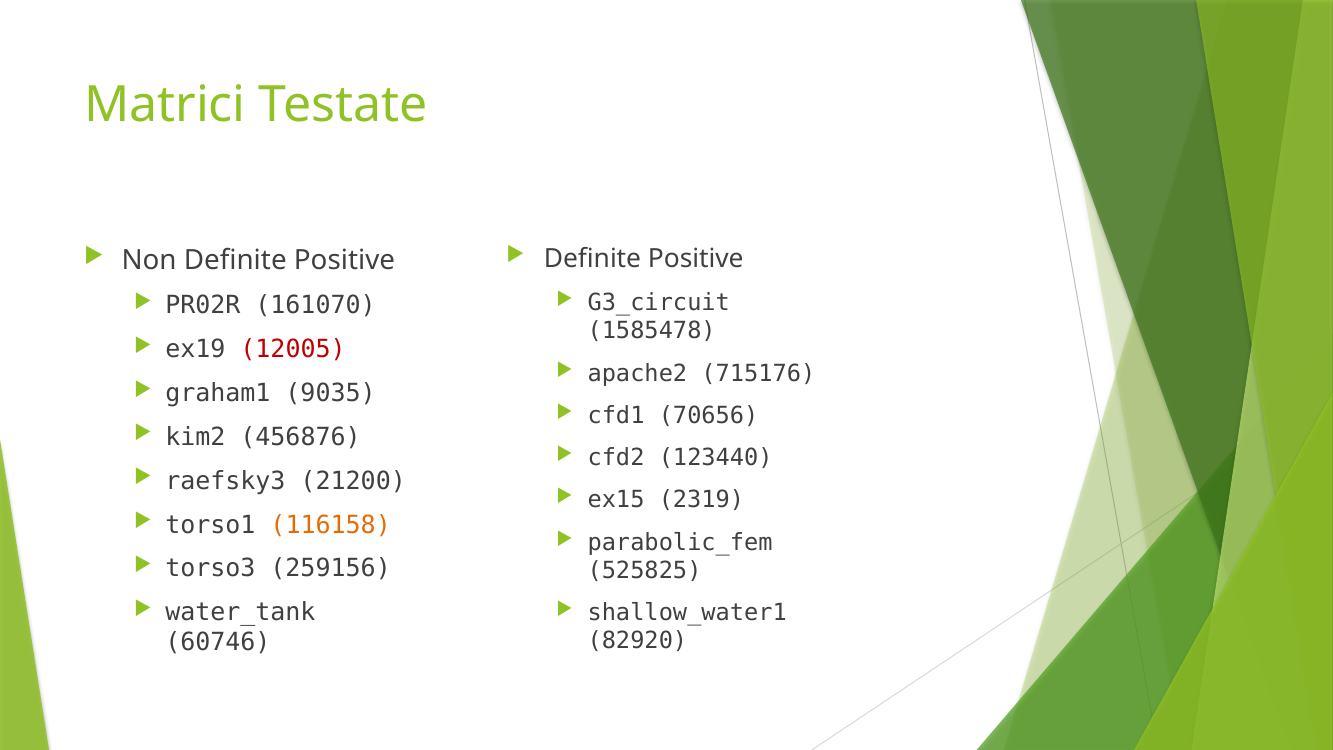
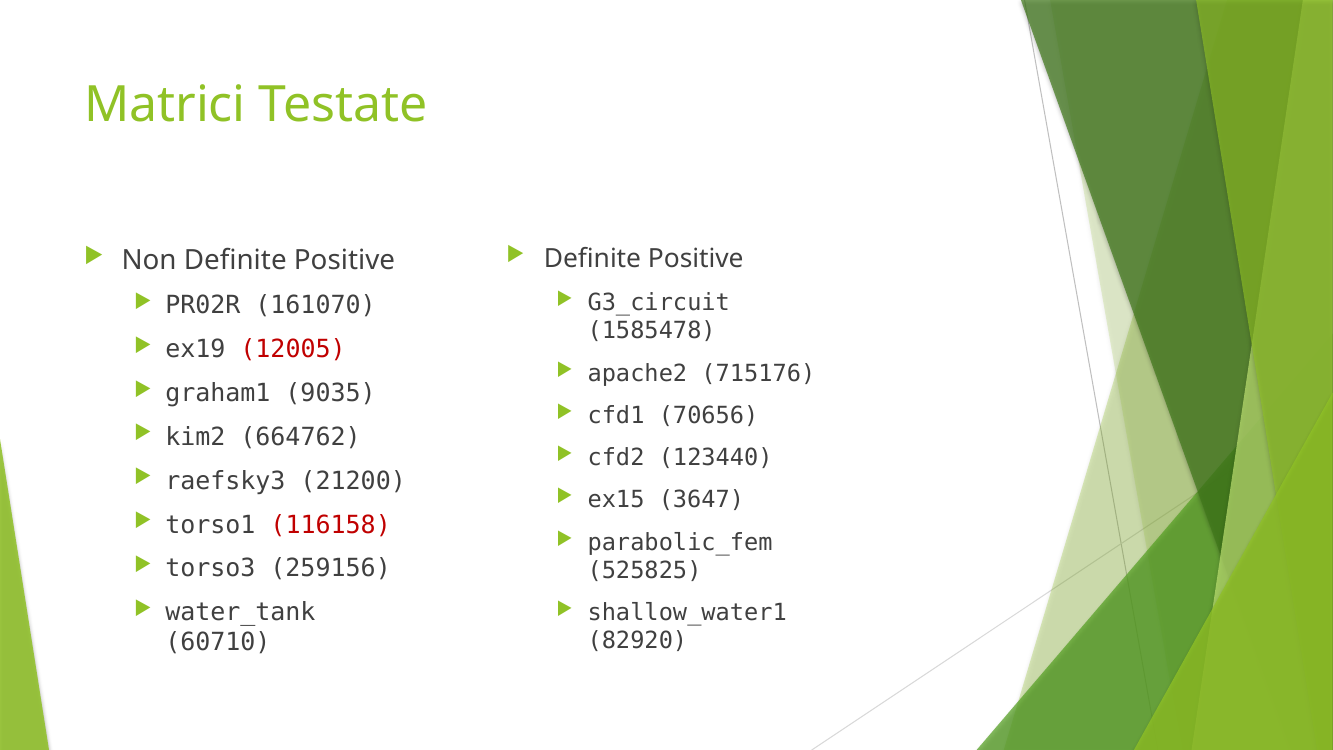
456876: 456876 -> 664762
2319: 2319 -> 3647
116158 colour: orange -> red
60746: 60746 -> 60710
